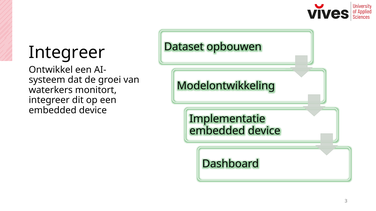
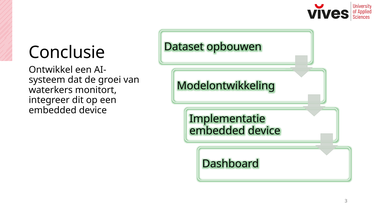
Integreer at (67, 53): Integreer -> Conclusie
